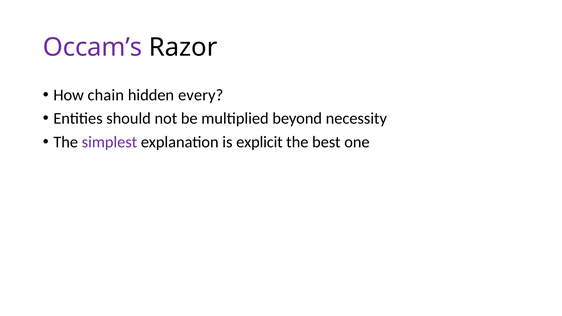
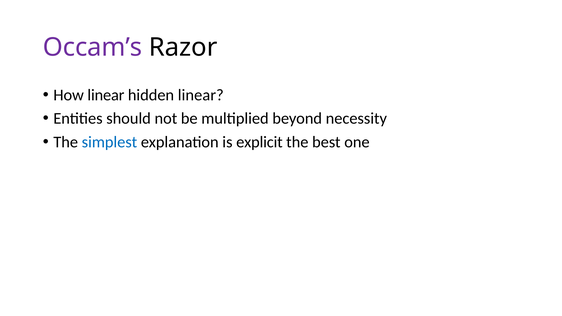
How chain: chain -> linear
hidden every: every -> linear
simplest colour: purple -> blue
